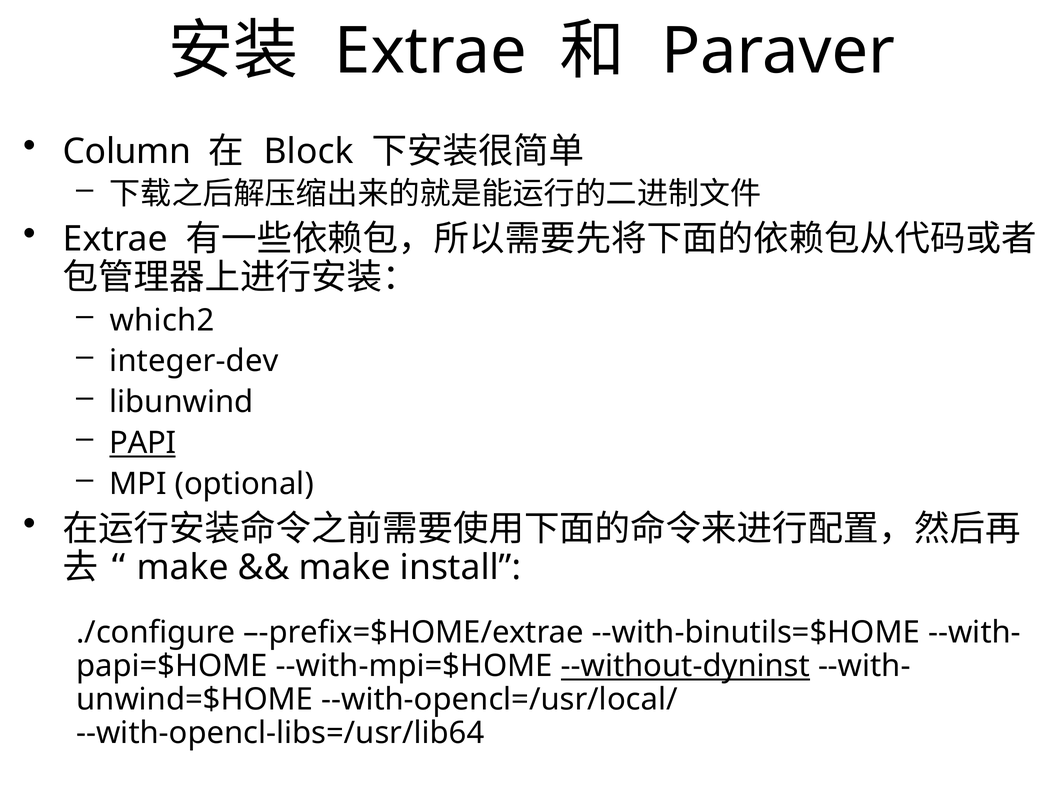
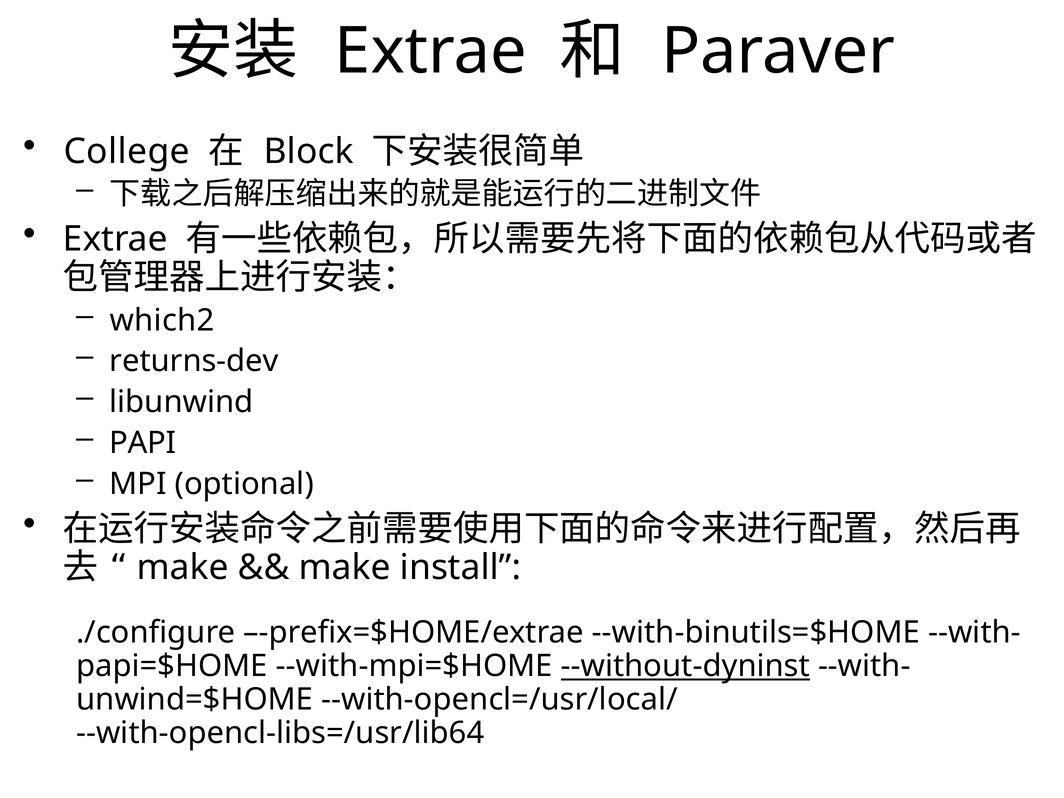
Column: Column -> College
integer-dev: integer-dev -> returns-dev
PAPI underline: present -> none
